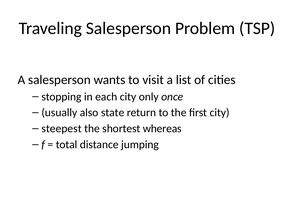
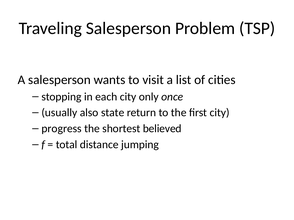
steepest: steepest -> progress
whereas: whereas -> believed
